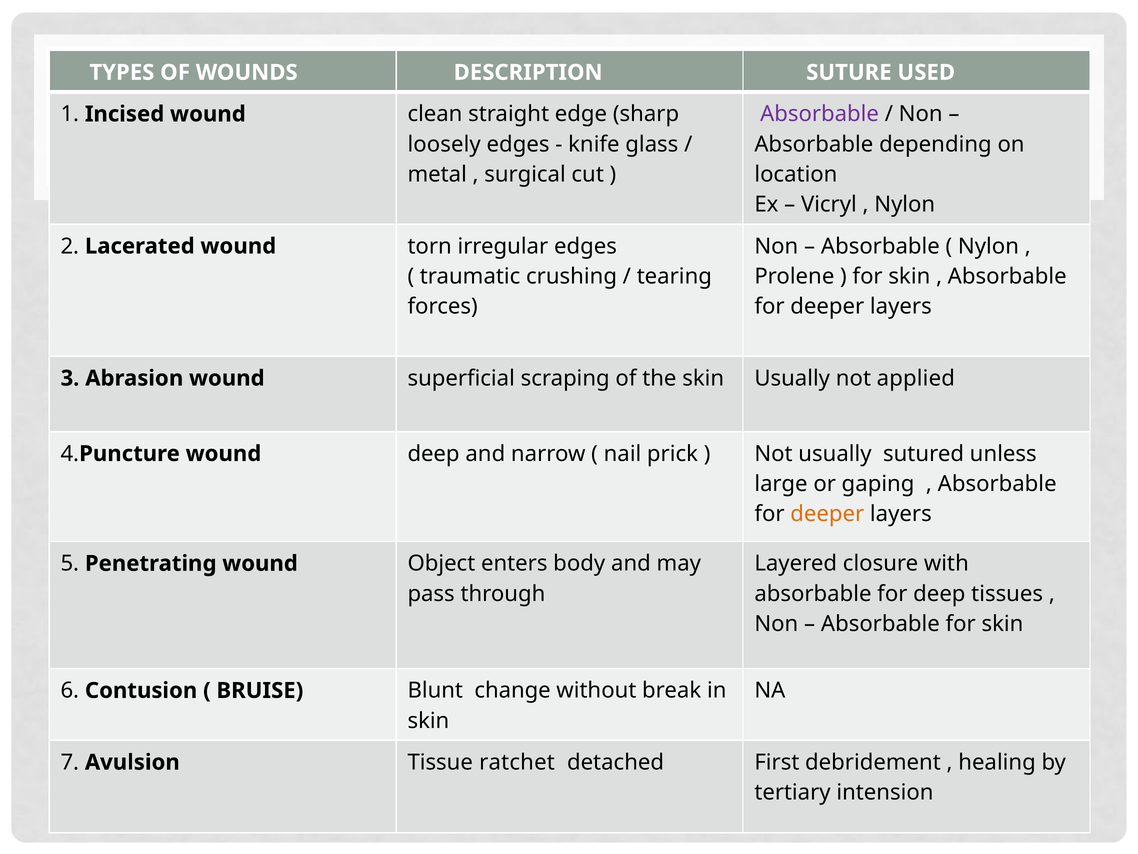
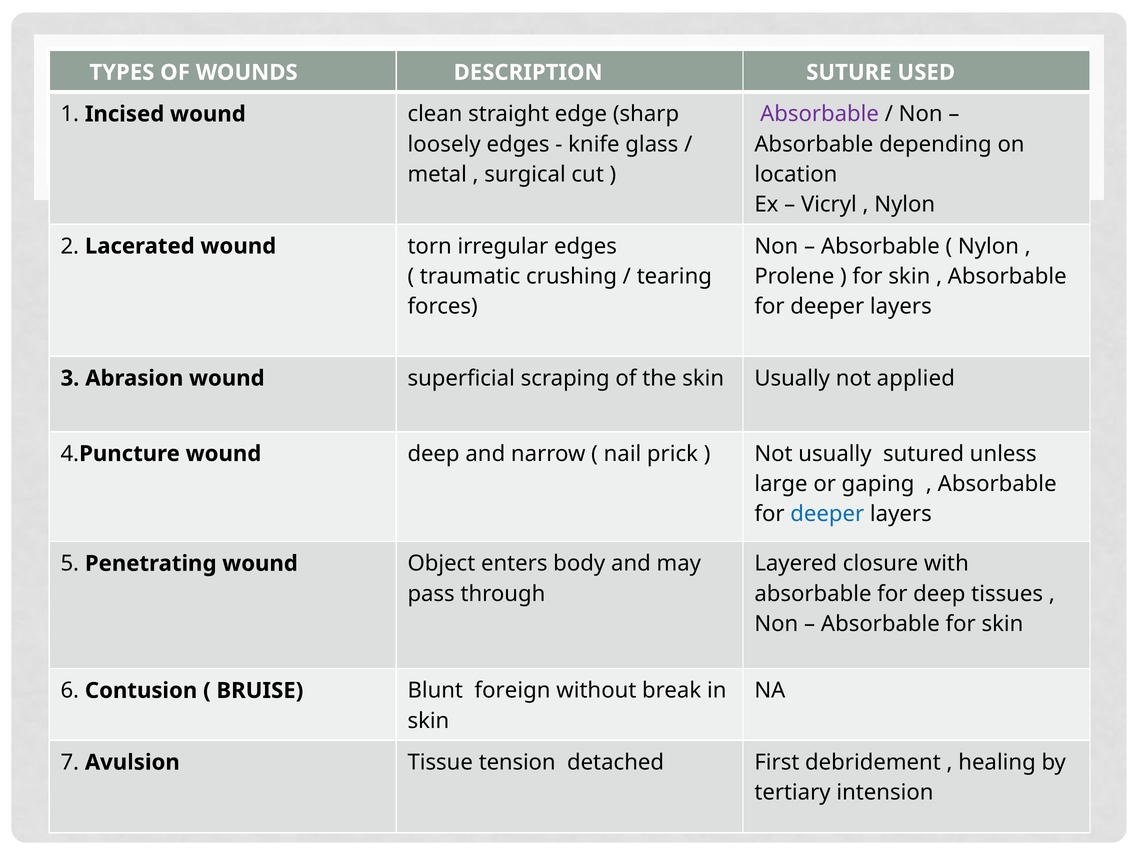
deeper at (827, 514) colour: orange -> blue
change: change -> foreign
ratchet: ratchet -> tension
